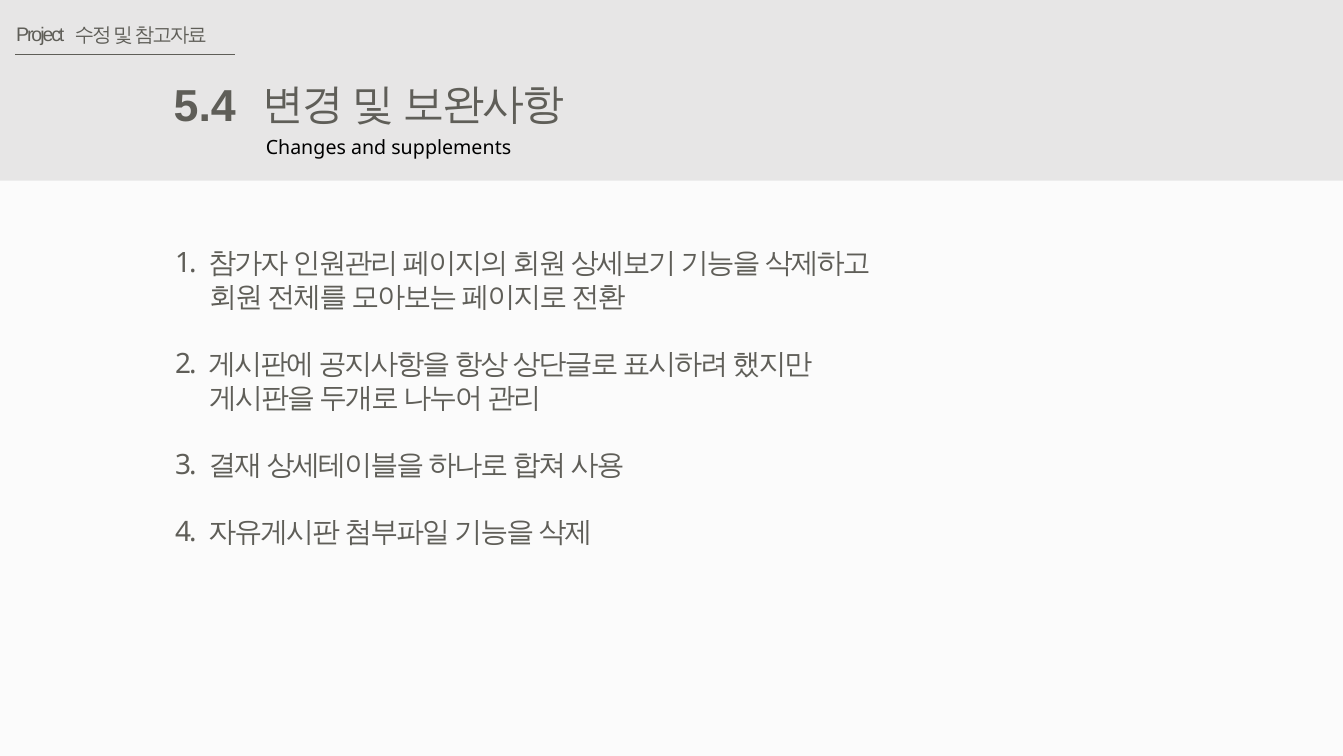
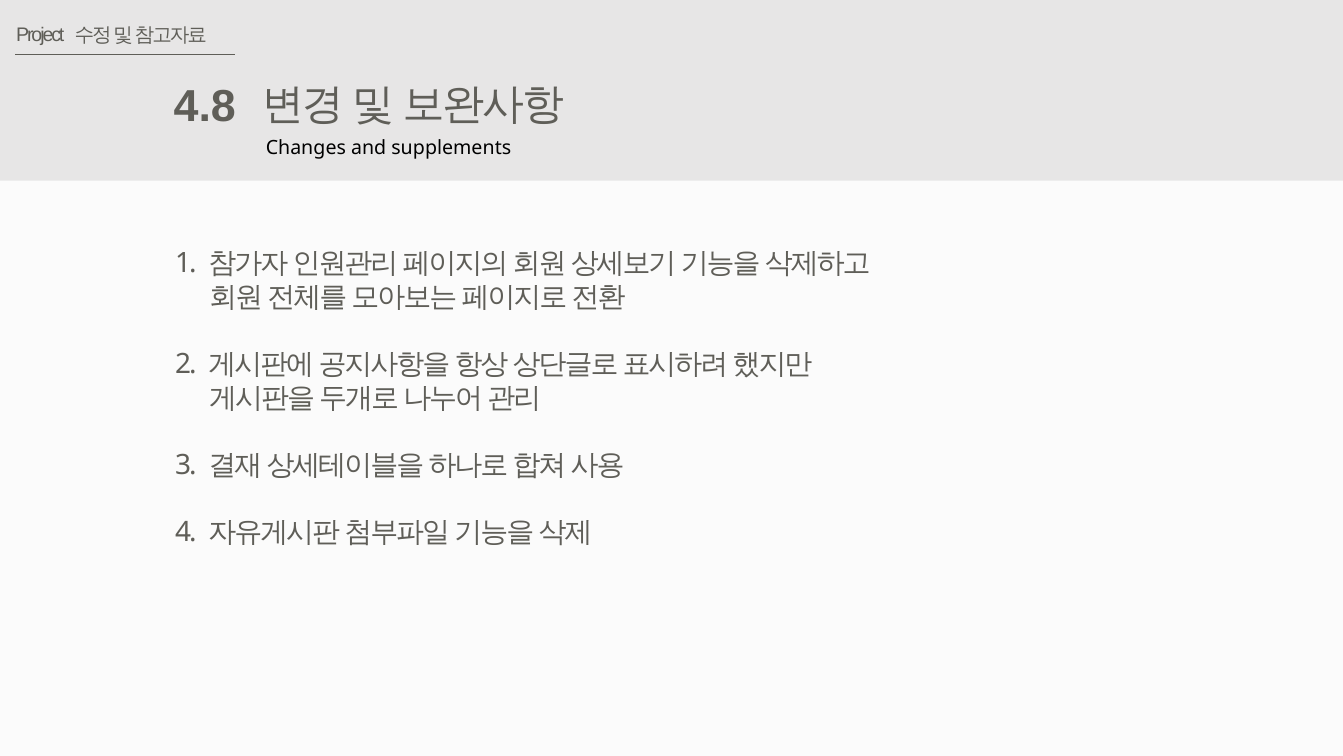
5.4: 5.4 -> 4.8
